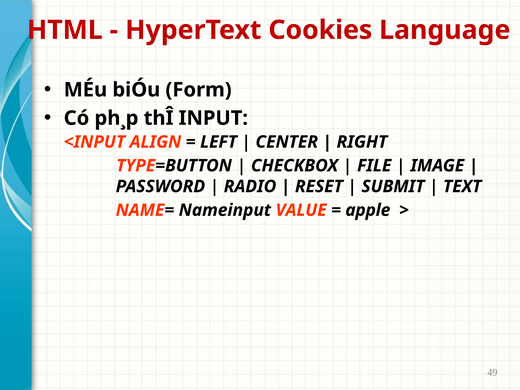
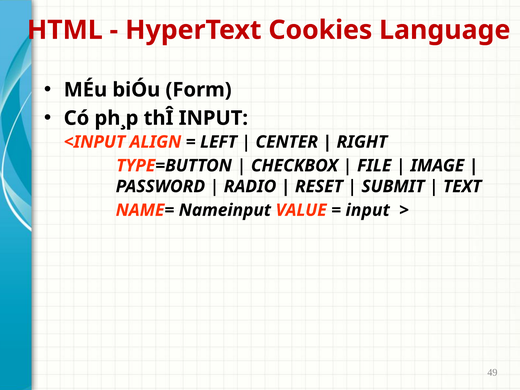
apple at (368, 210): apple -> input
